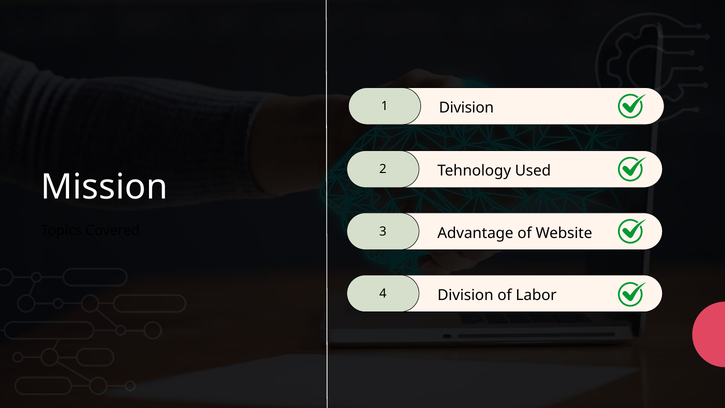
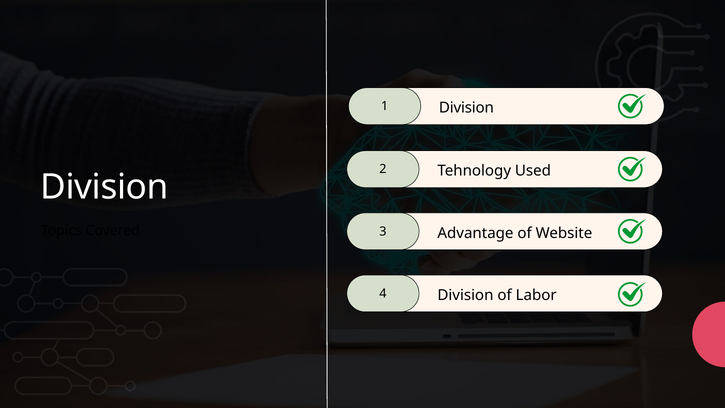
Mission at (104, 187): Mission -> Division
